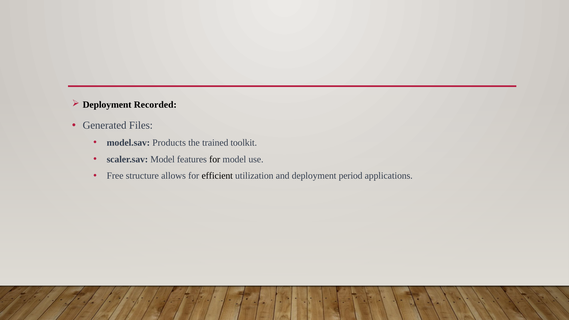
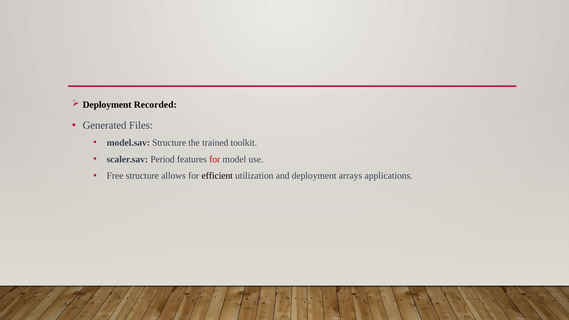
model.sav Products: Products -> Structure
scaler.sav Model: Model -> Period
for at (215, 159) colour: black -> red
period: period -> arrays
